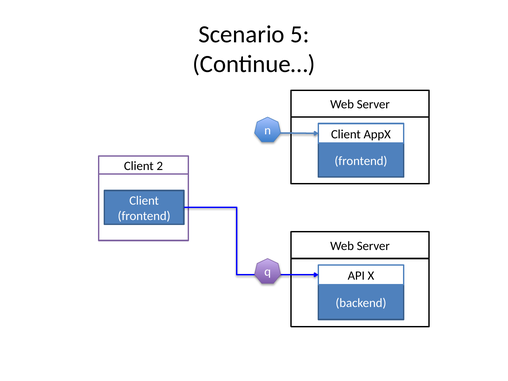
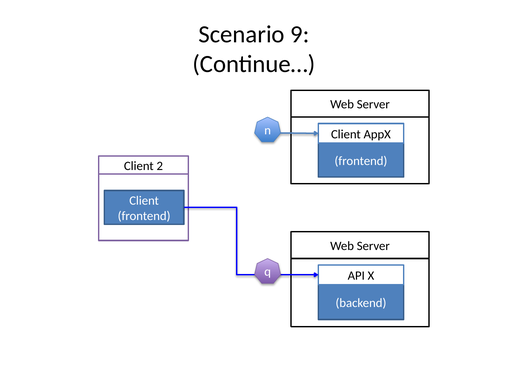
5: 5 -> 9
